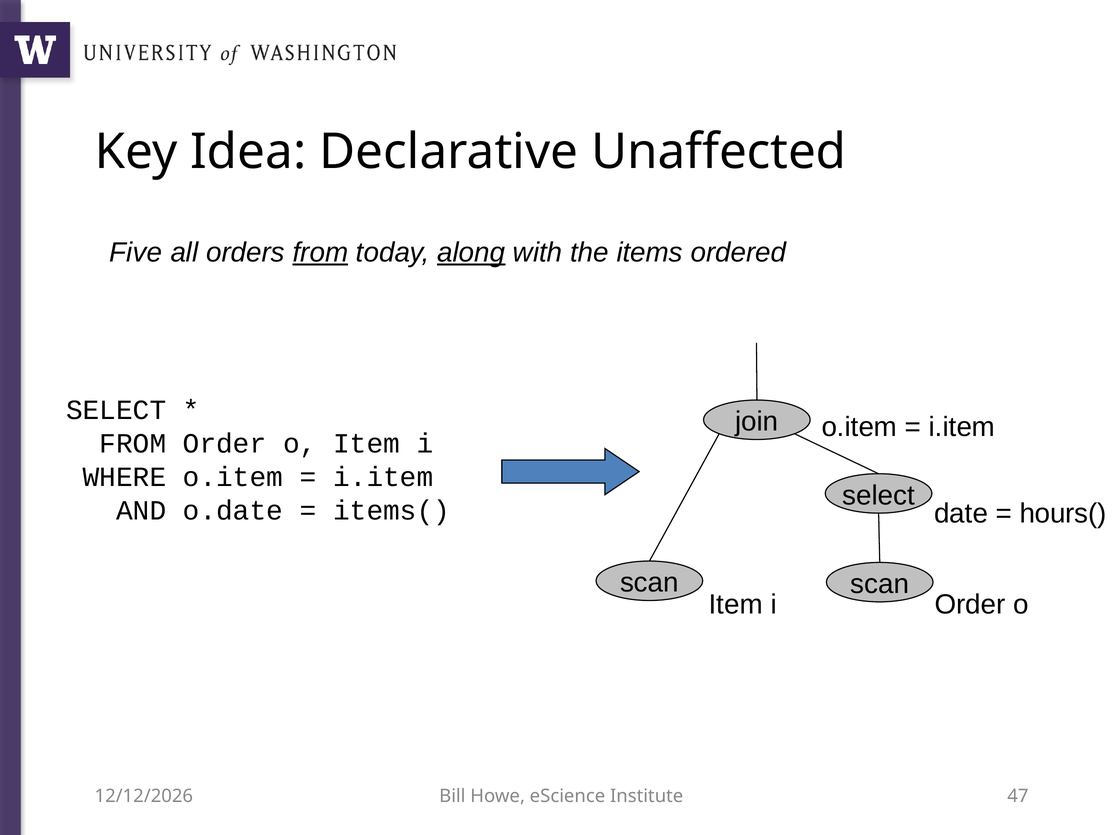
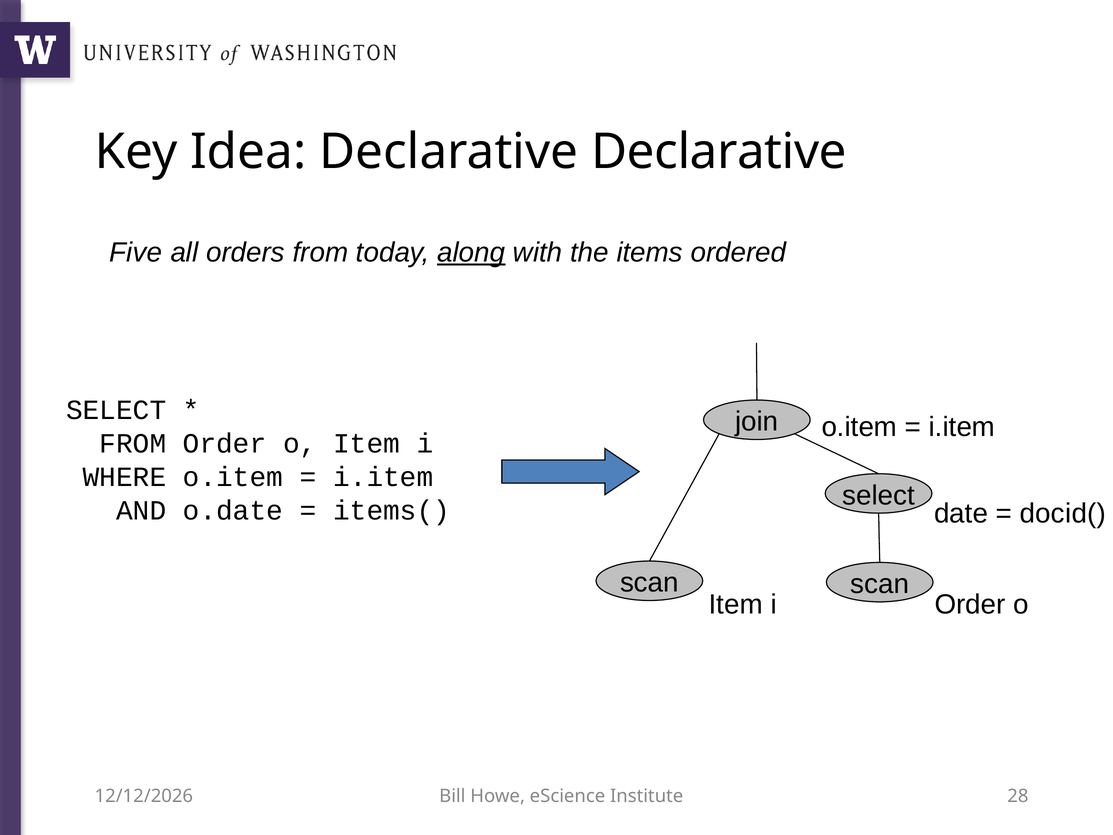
Declarative Unaffected: Unaffected -> Declarative
from at (320, 252) underline: present -> none
hours(: hours( -> docid(
47: 47 -> 28
